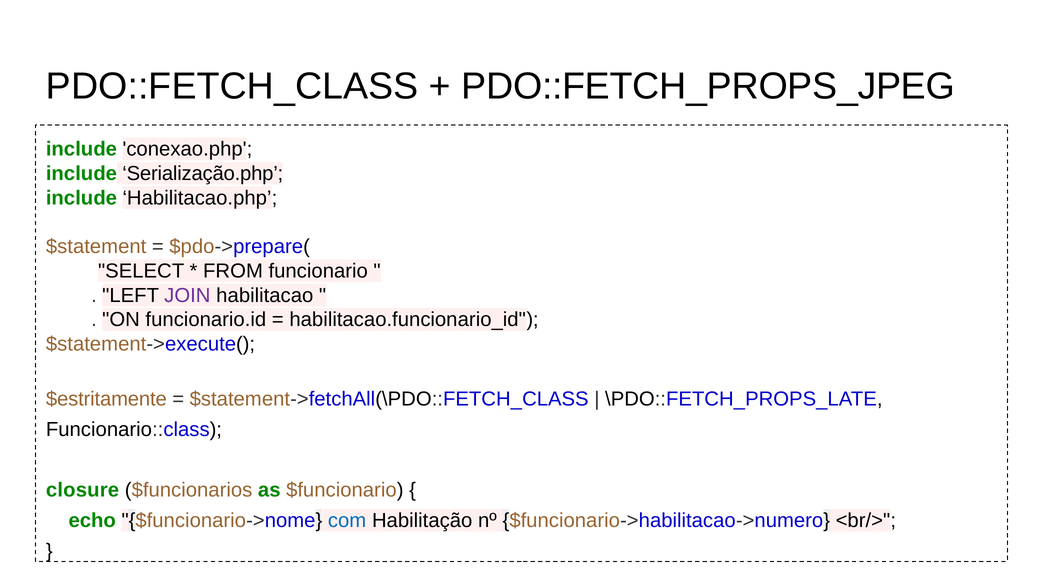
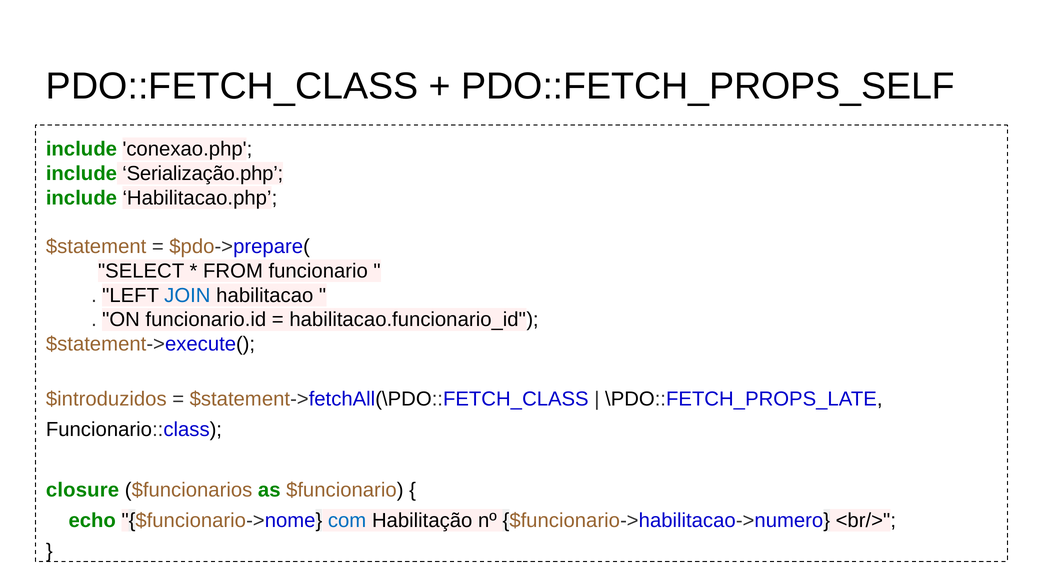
PDO::FETCH_PROPS_JPEG: PDO::FETCH_PROPS_JPEG -> PDO::FETCH_PROPS_SELF
JOIN colour: purple -> blue
$estritamente: $estritamente -> $introduzidos
